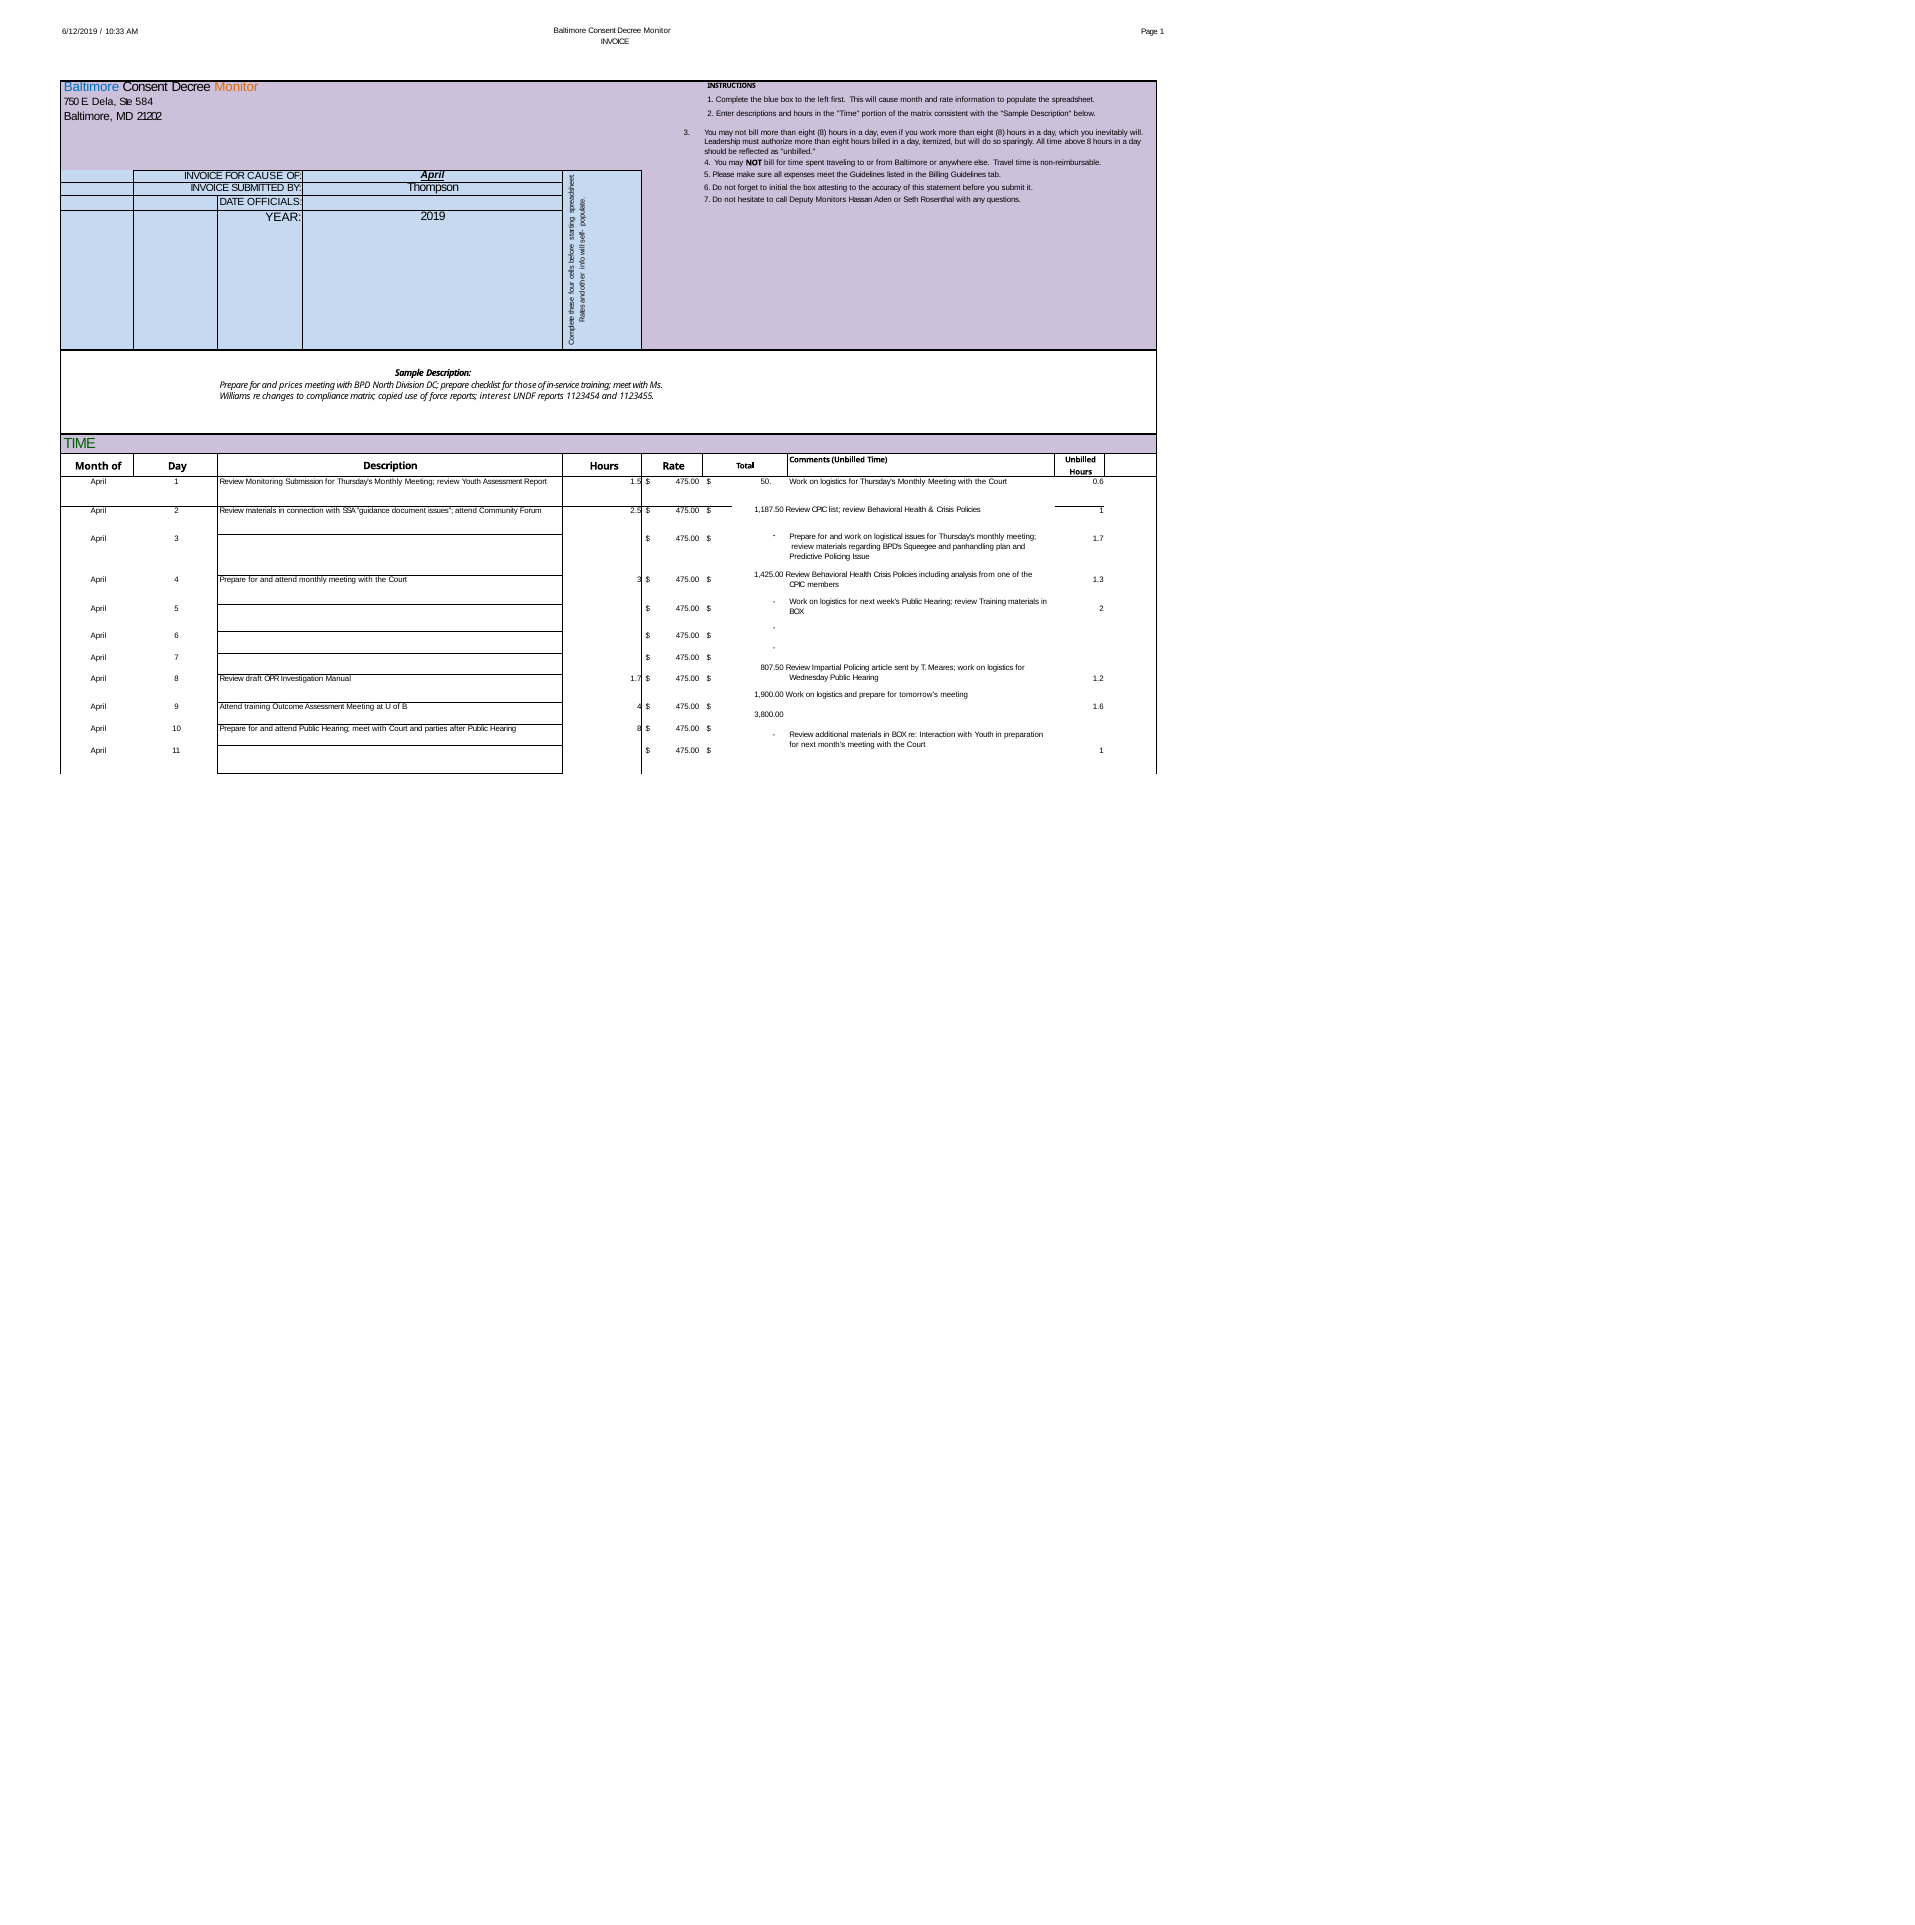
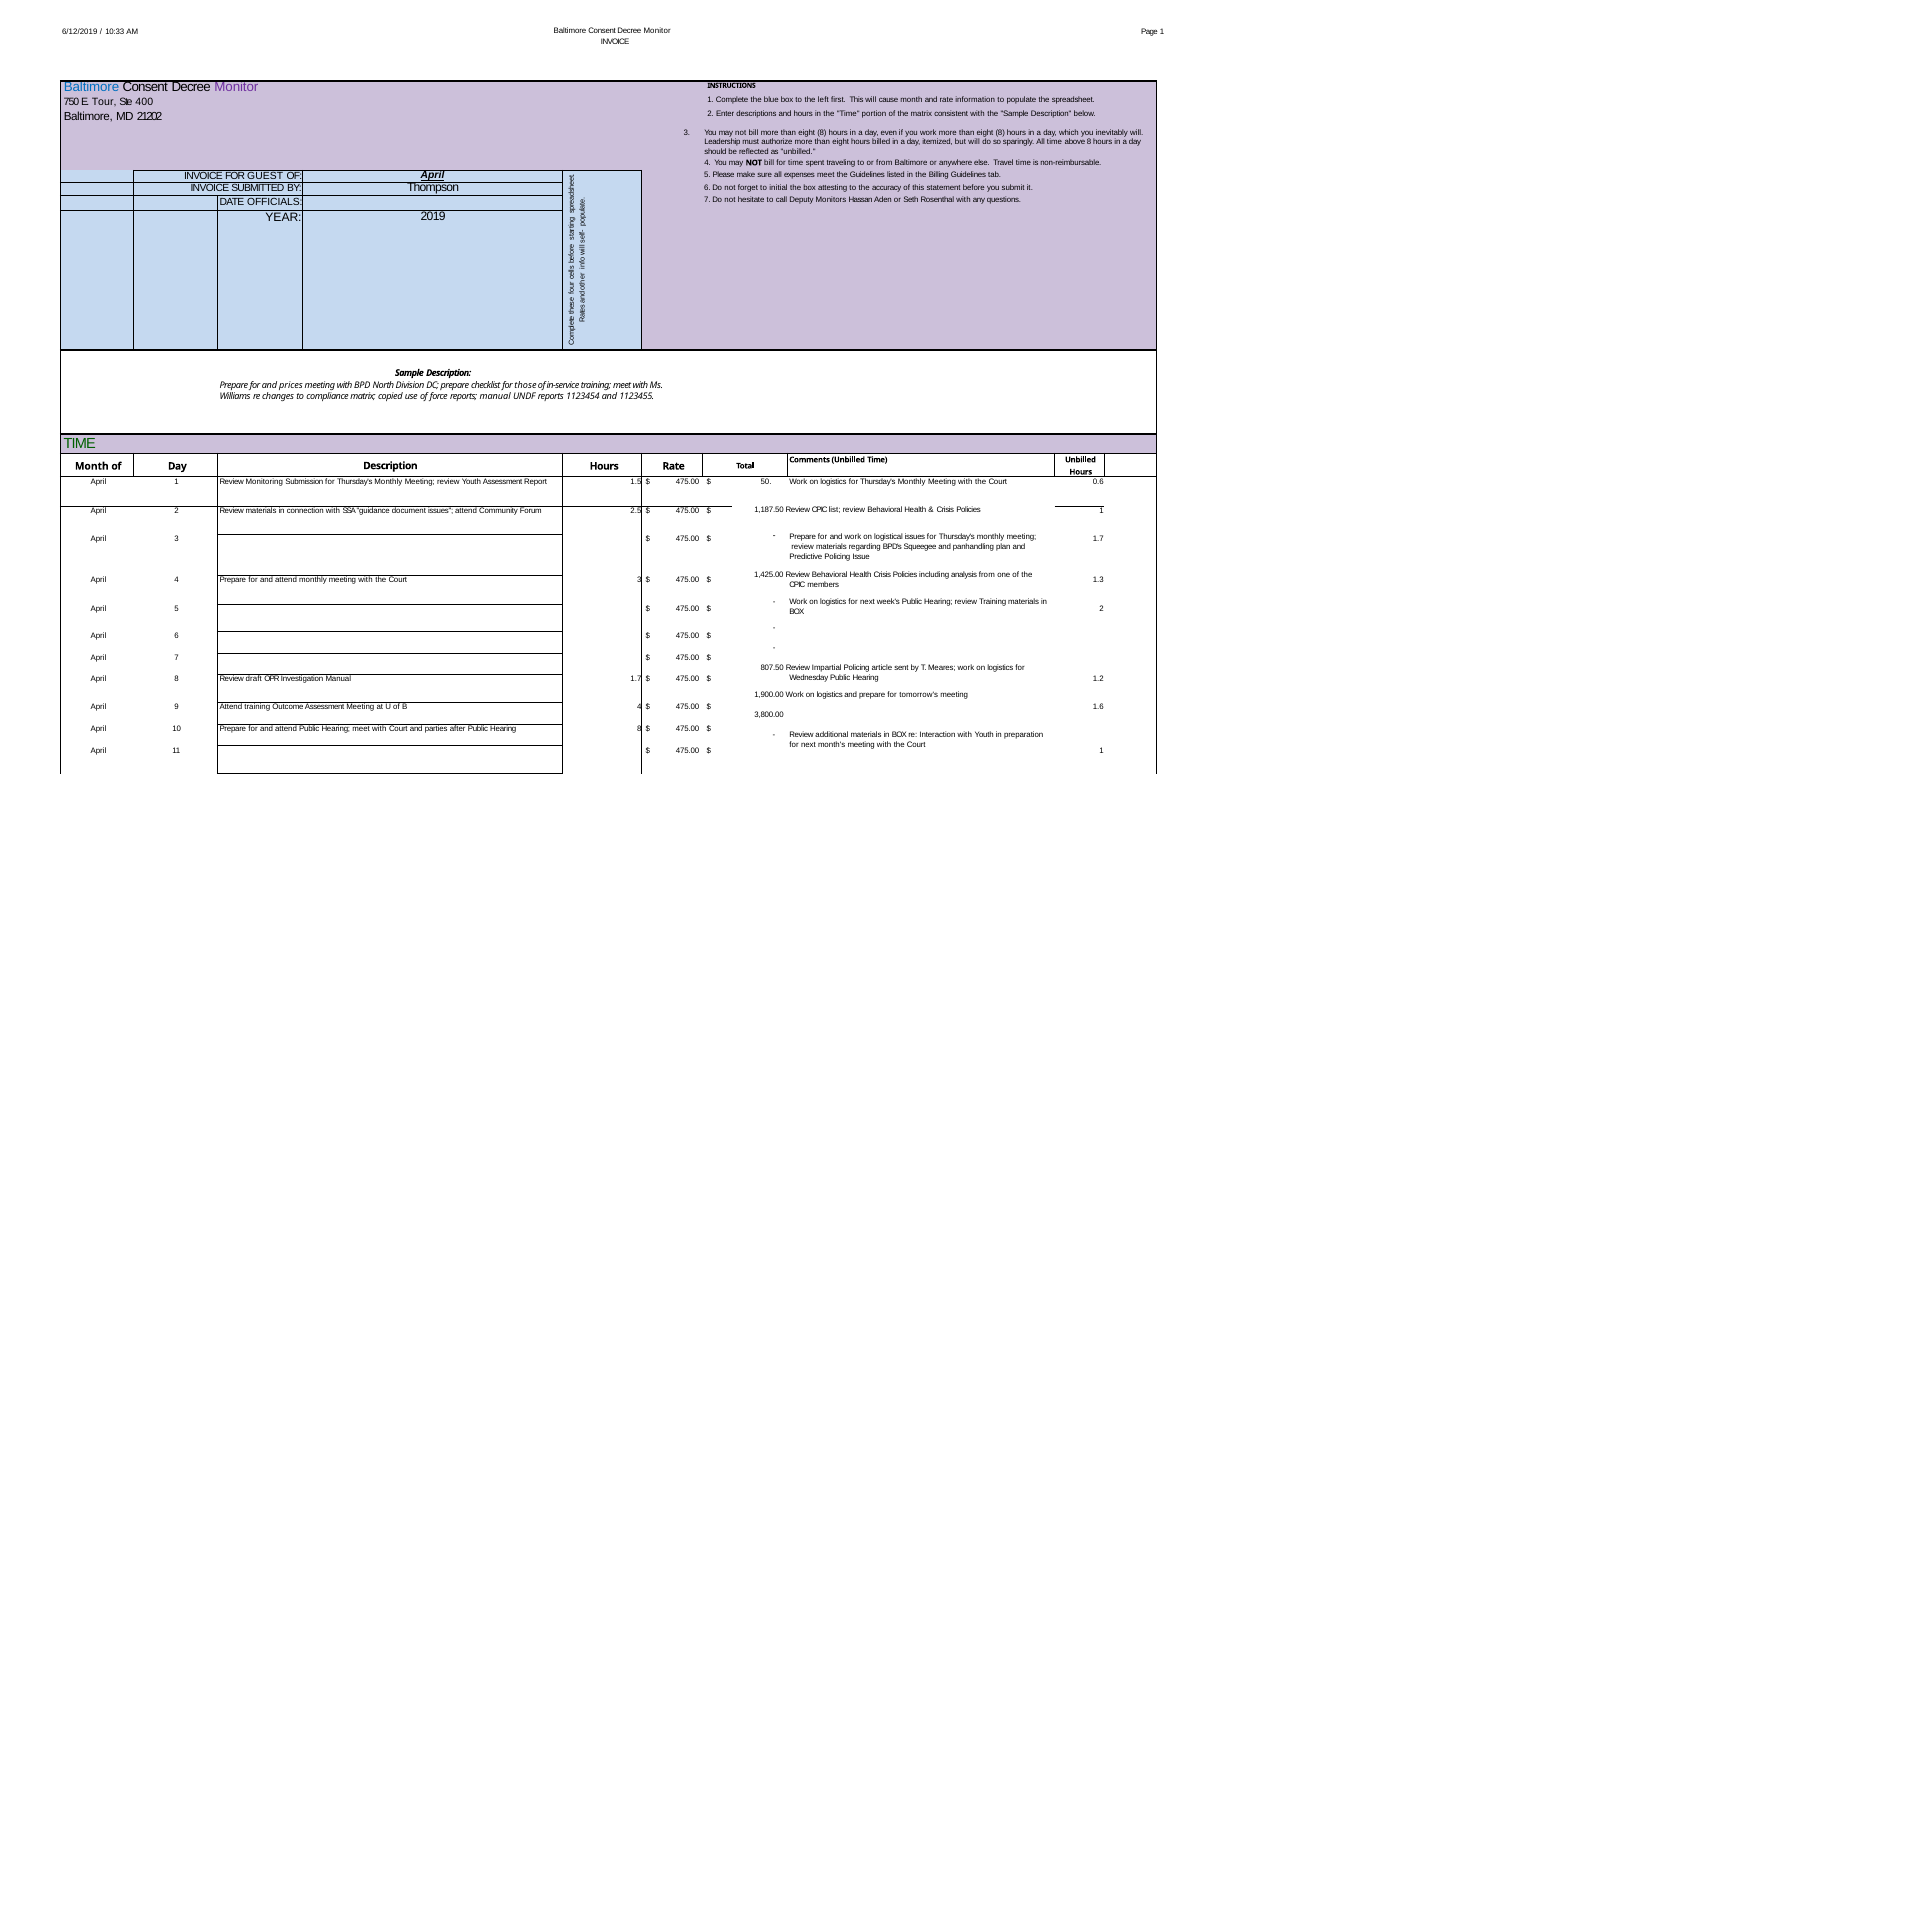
Monitor at (236, 87) colour: orange -> purple
Dela: Dela -> Tour
584: 584 -> 400
FOR CAUSE: CAUSE -> GUEST
reports interest: interest -> manual
